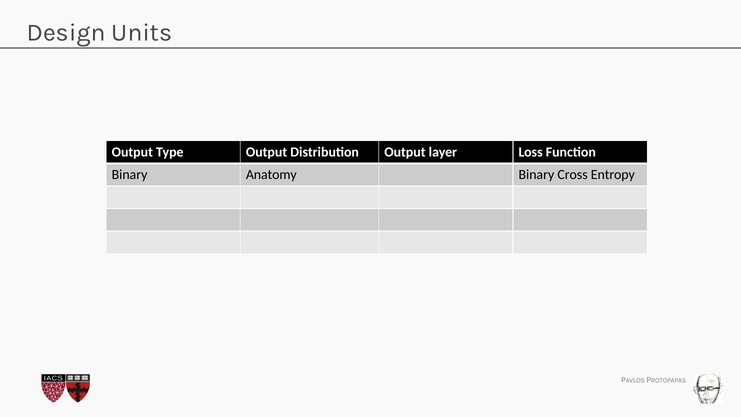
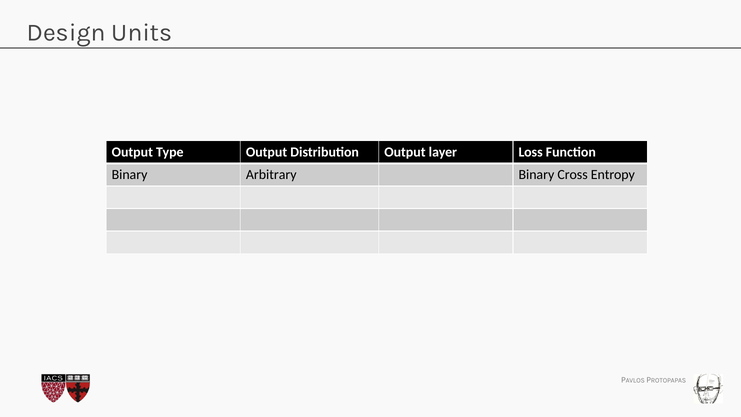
Anatomy: Anatomy -> Arbitrary
